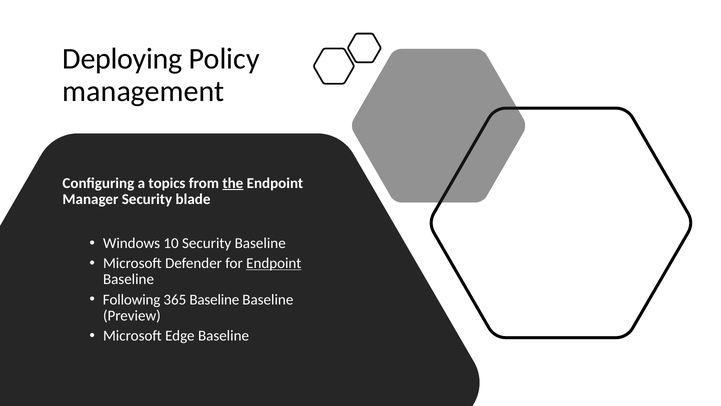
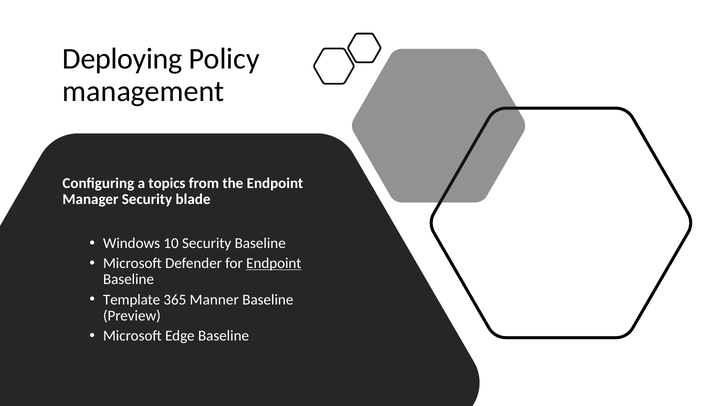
the underline: present -> none
Following: Following -> Template
365 Baseline: Baseline -> Manner
